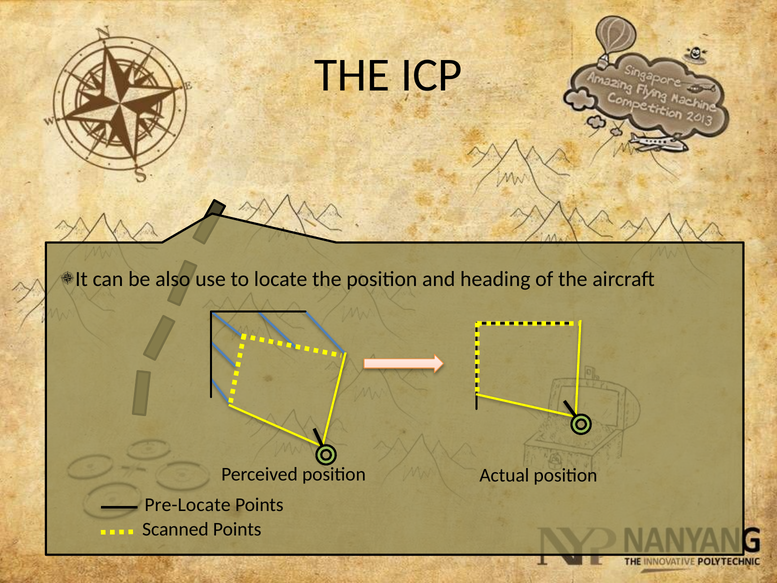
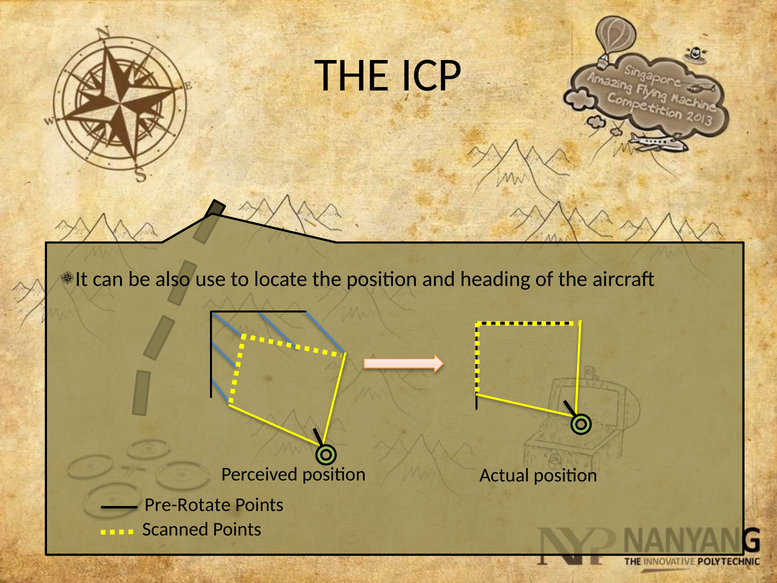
Pre-Locate: Pre-Locate -> Pre-Rotate
